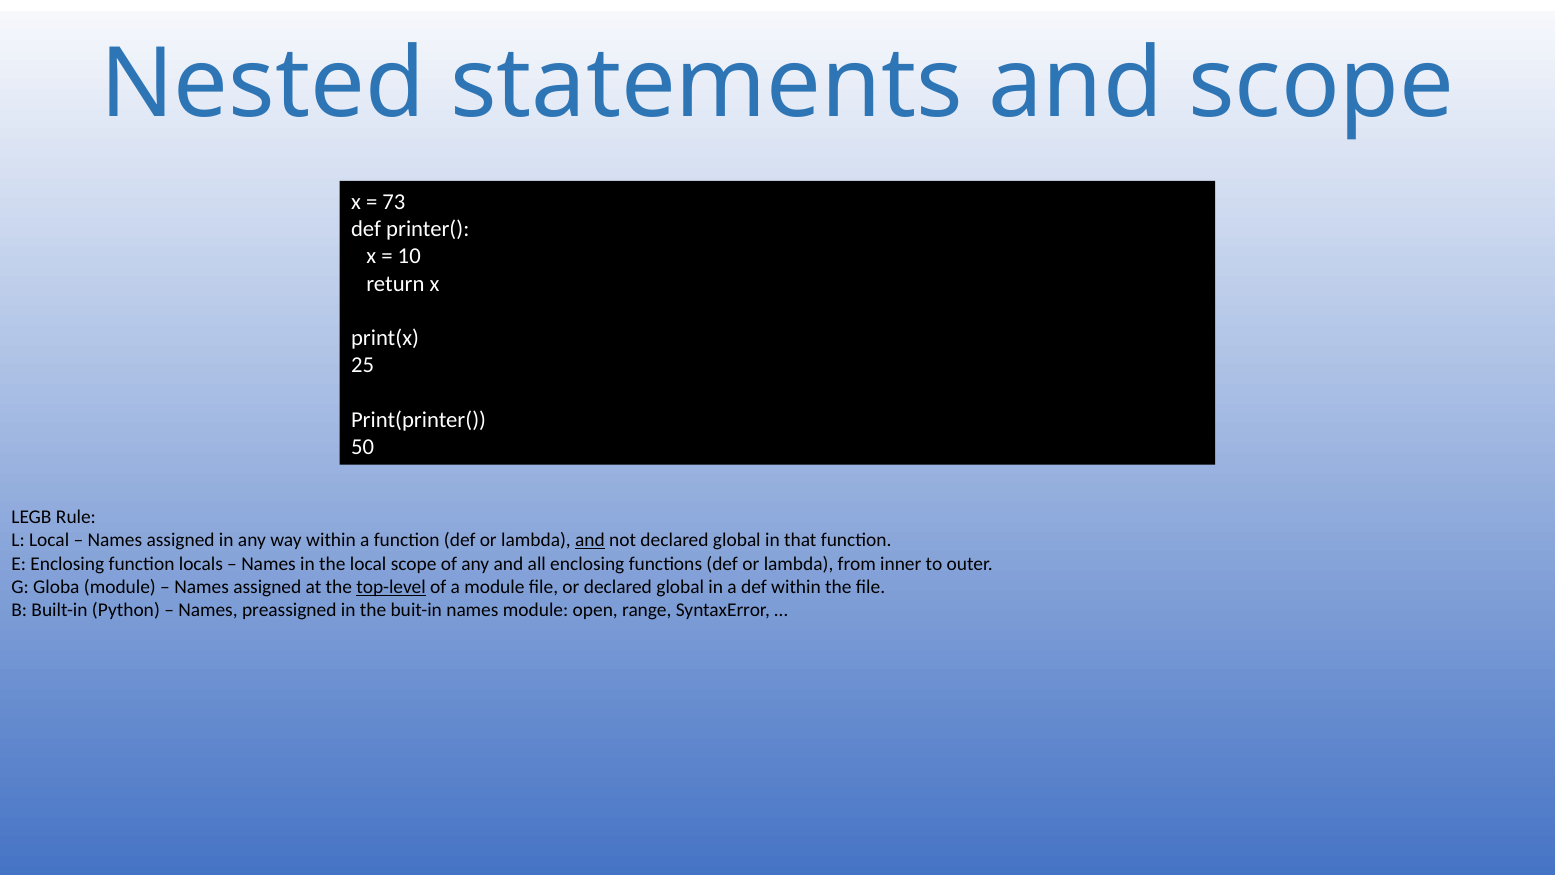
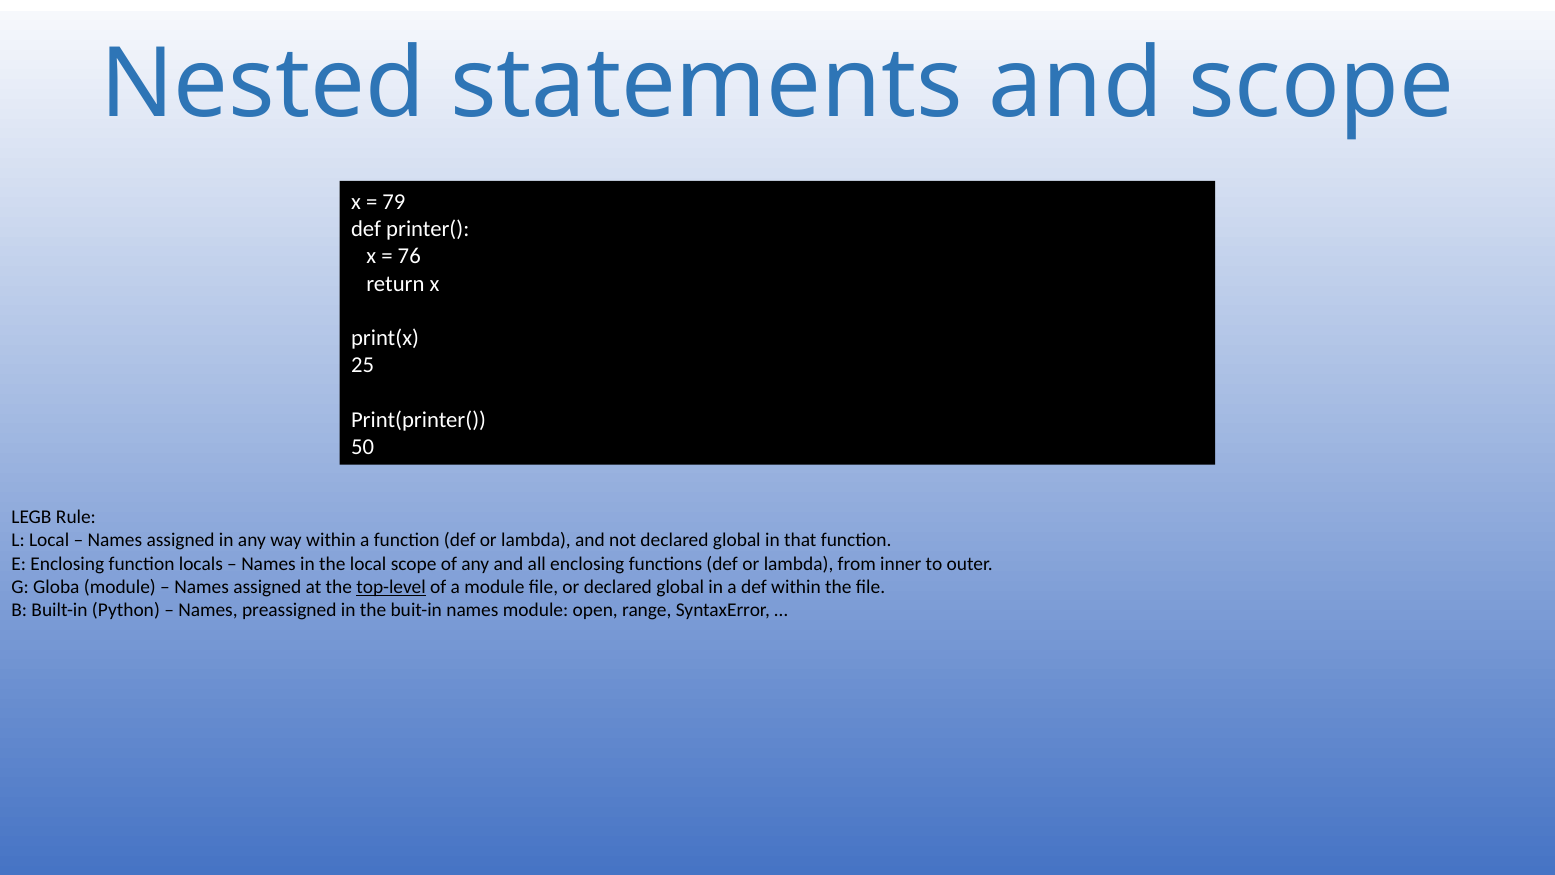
73: 73 -> 79
10: 10 -> 76
and at (590, 540) underline: present -> none
